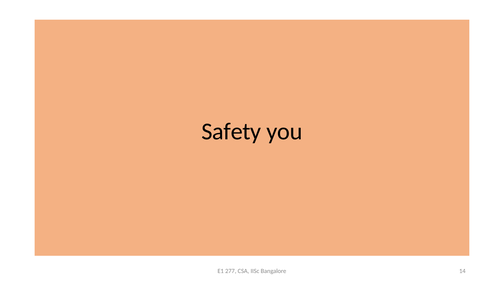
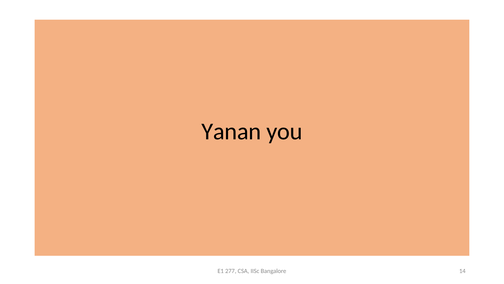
Safety: Safety -> Yanan
